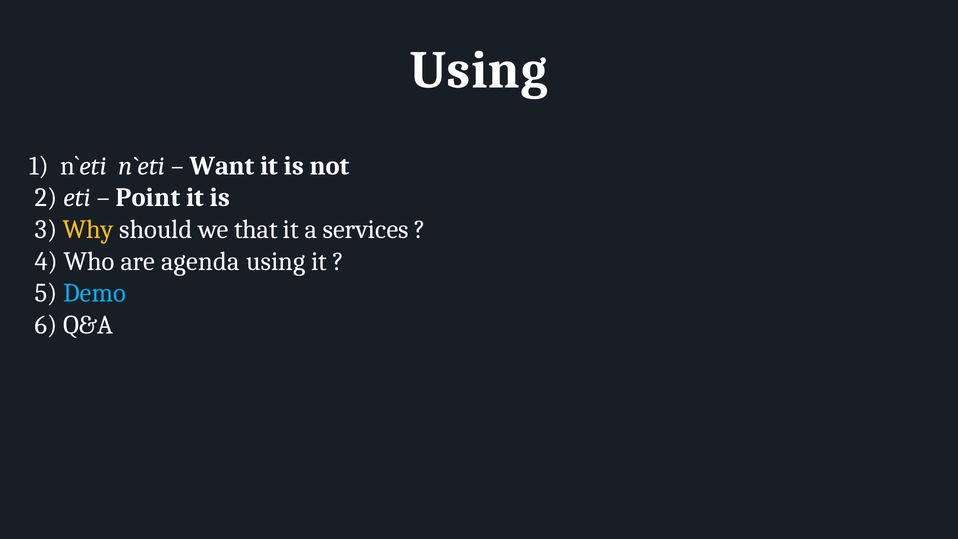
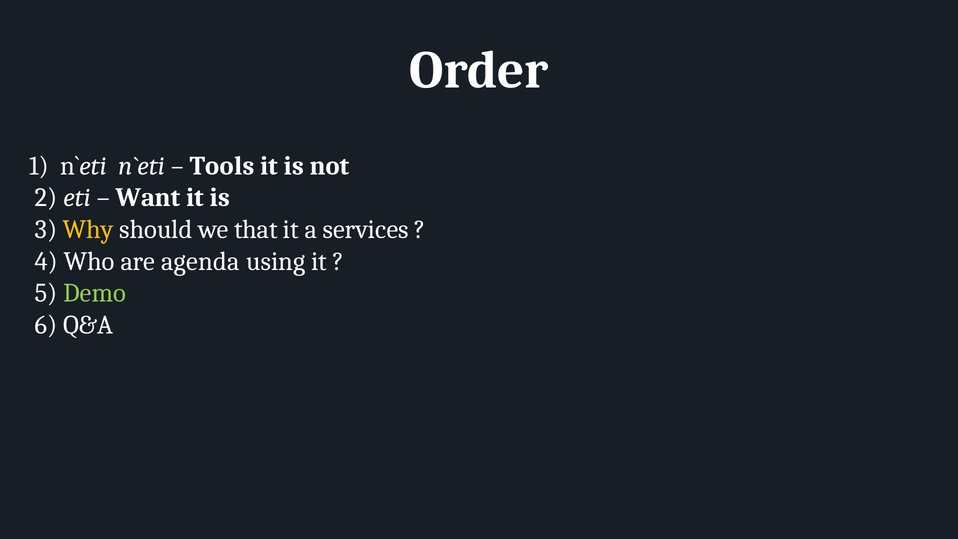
Using at (479, 70): Using -> Order
Want: Want -> Tools
Point: Point -> Want
Demo colour: light blue -> light green
